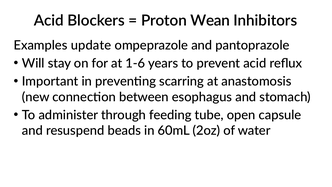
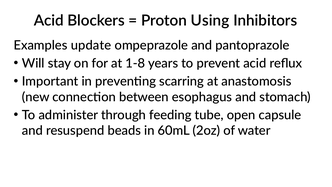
Wean: Wean -> Using
1-6: 1-6 -> 1-8
